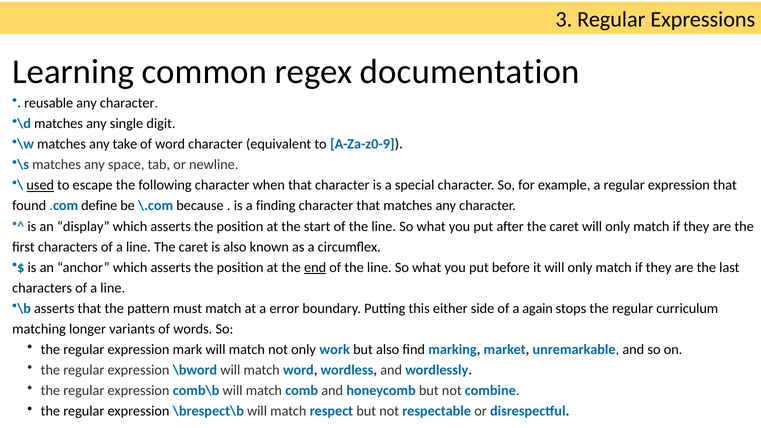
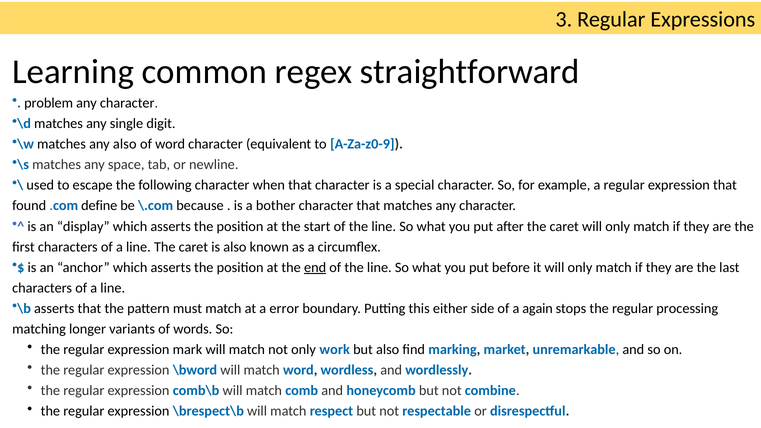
documentation: documentation -> straightforward
reusable: reusable -> problem
any take: take -> also
used underline: present -> none
finding: finding -> bother
curriculum: curriculum -> processing
